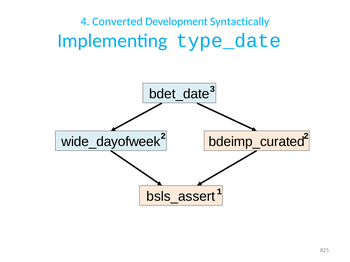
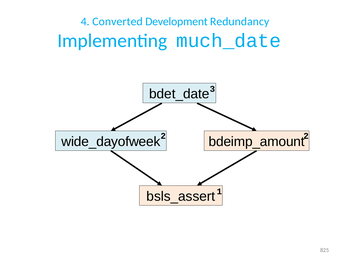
Syntactically: Syntactically -> Redundancy
type_date: type_date -> much_date
bdeimp_curated: bdeimp_curated -> bdeimp_amount
